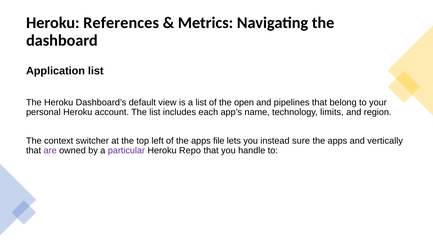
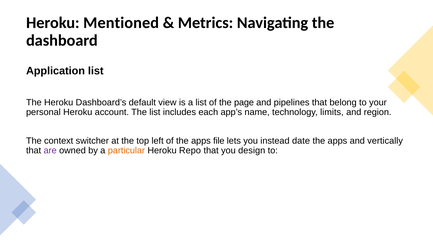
References: References -> Mentioned
open: open -> page
sure: sure -> date
particular colour: purple -> orange
handle: handle -> design
